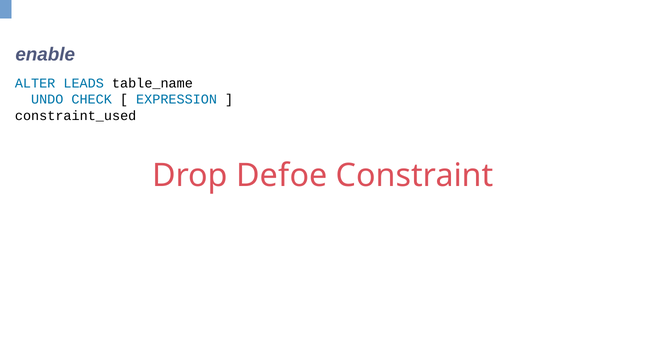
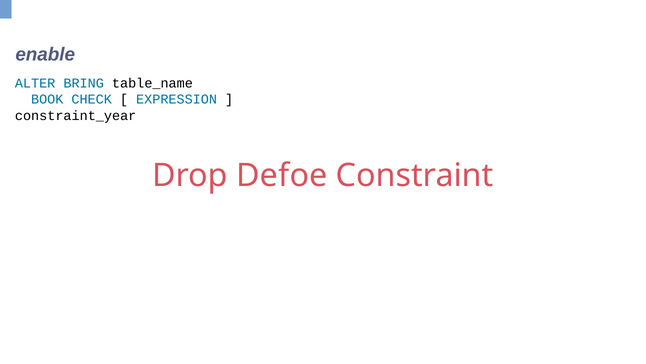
LEADS: LEADS -> BRING
UNDO: UNDO -> BOOK
constraint_used: constraint_used -> constraint_year
